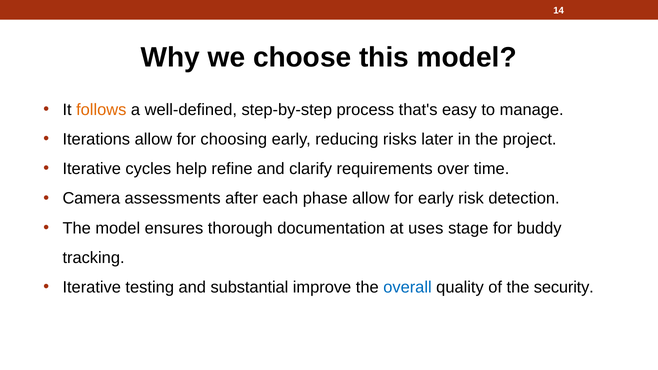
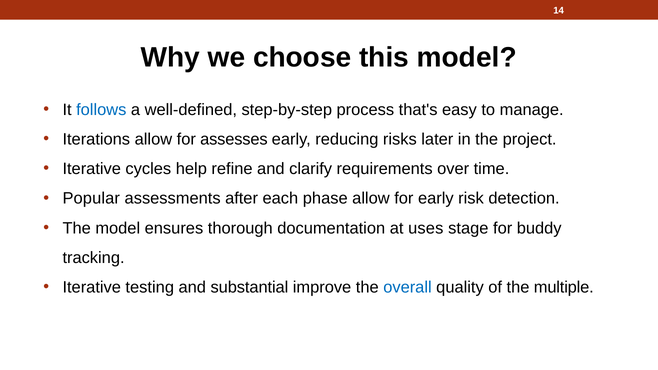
follows colour: orange -> blue
choosing: choosing -> assesses
Camera: Camera -> Popular
security: security -> multiple
